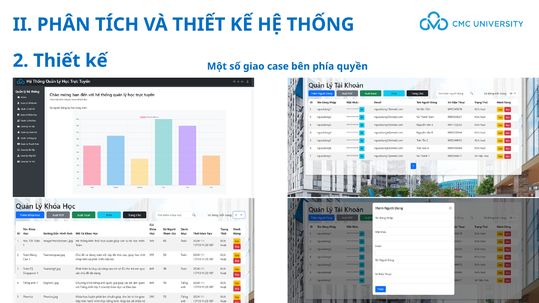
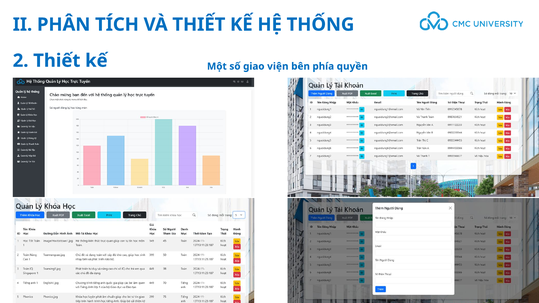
case: case -> viện
